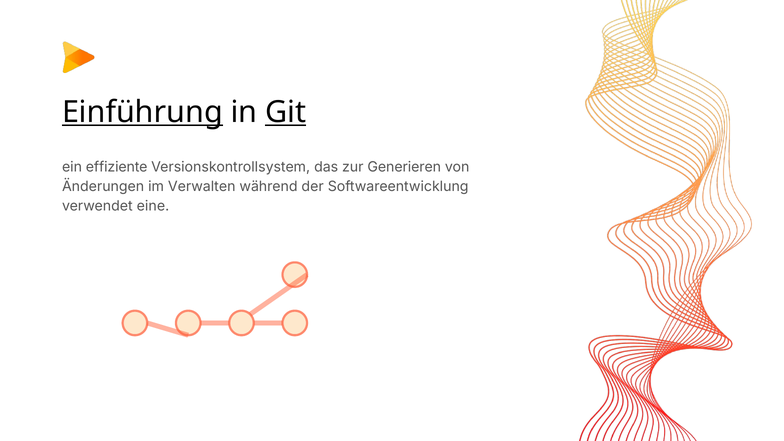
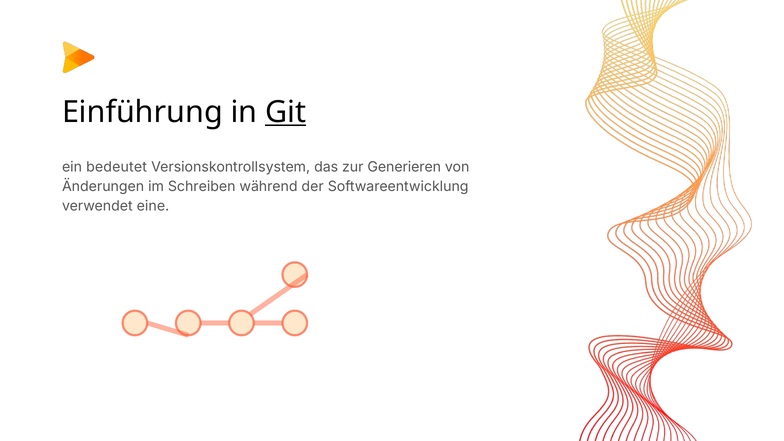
Einführung underline: present -> none
effiziente: effiziente -> bedeutet
Verwalten: Verwalten -> Schreiben
